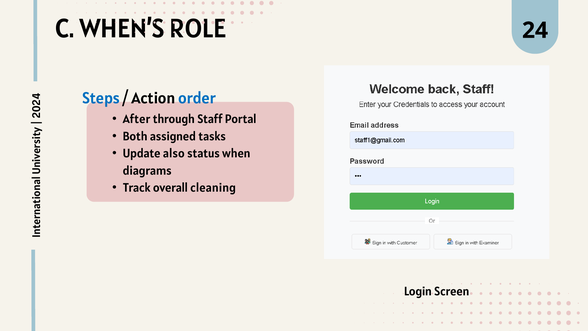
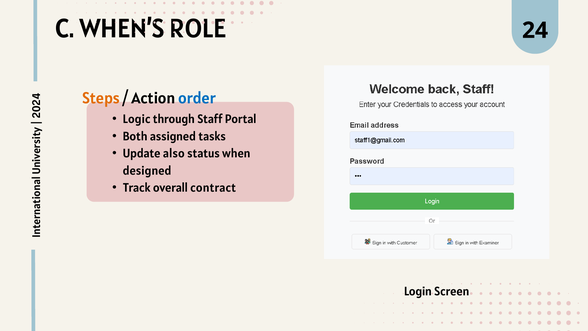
Steps colour: blue -> orange
After: After -> Logic
diagrams: diagrams -> designed
cleaning: cleaning -> contract
